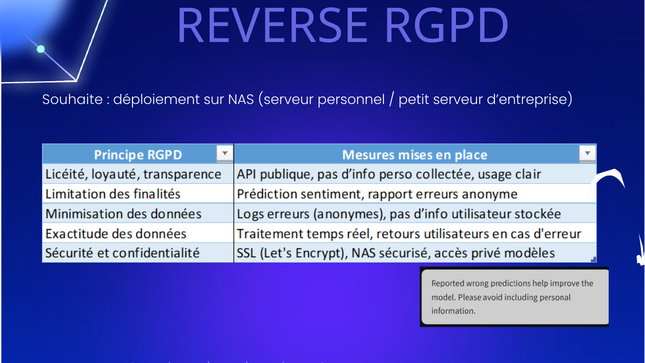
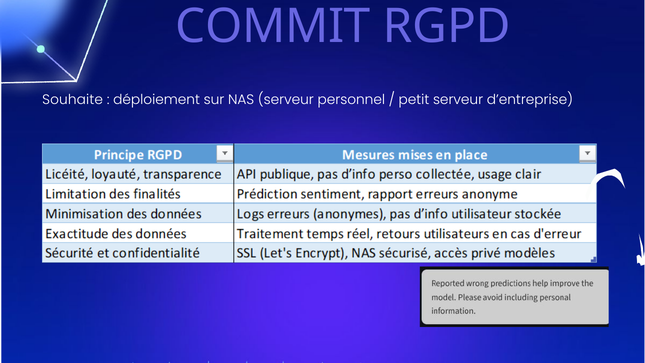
REVERSE: REVERSE -> COMMIT
